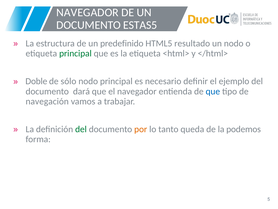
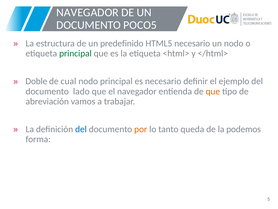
ESTAS5: ESTAS5 -> POCO5
HTML5 resultado: resultado -> necesario
sólo: sólo -> cual
dará: dará -> lado
que at (213, 91) colour: blue -> orange
navegación: navegación -> abreviación
del at (81, 129) colour: green -> blue
